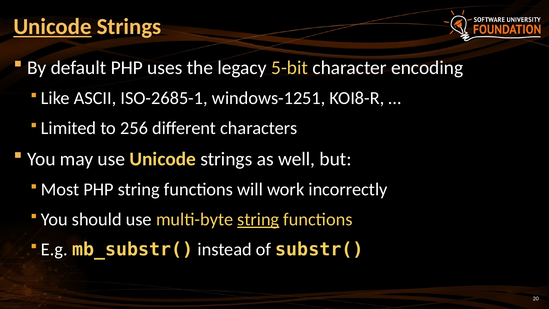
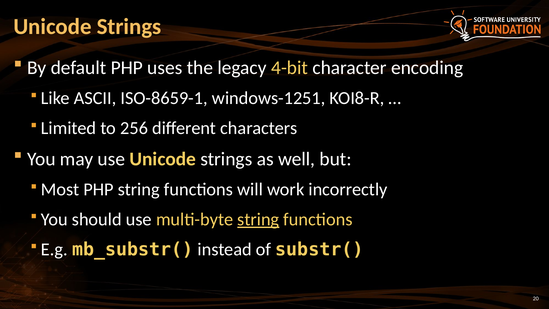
Unicode at (52, 27) underline: present -> none
5-bit: 5-bit -> 4-bit
ISO-2685-1: ISO-2685-1 -> ISO-8659-1
